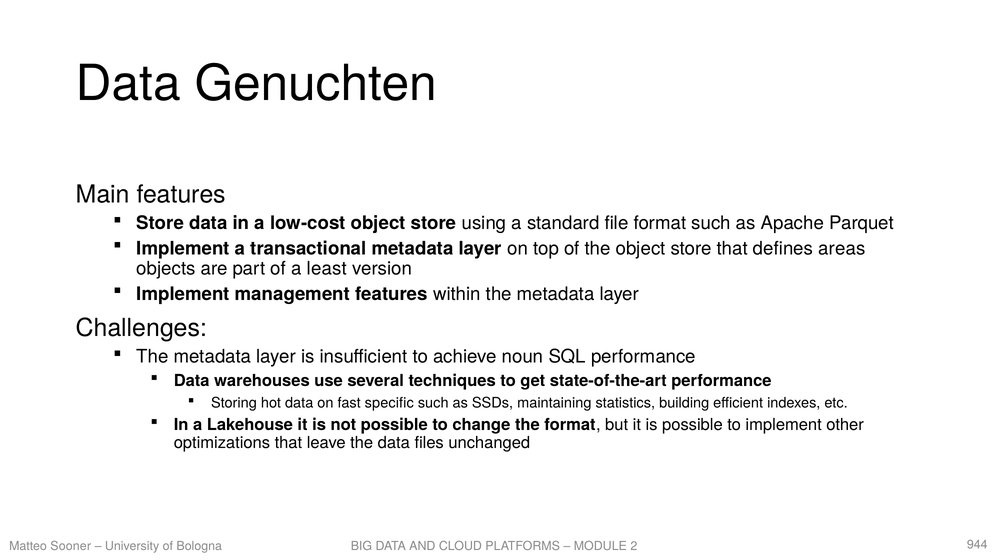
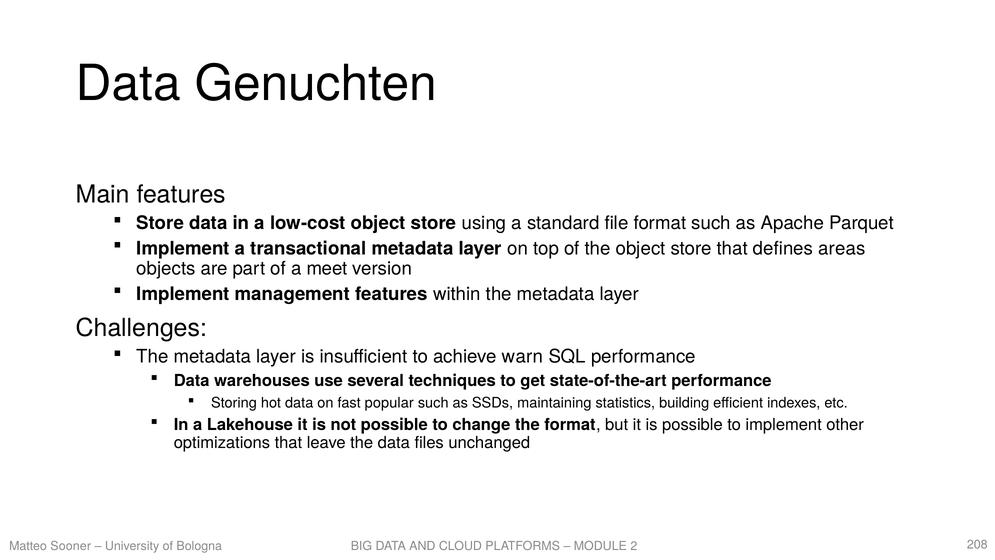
least: least -> meet
noun: noun -> warn
specific: specific -> popular
944: 944 -> 208
